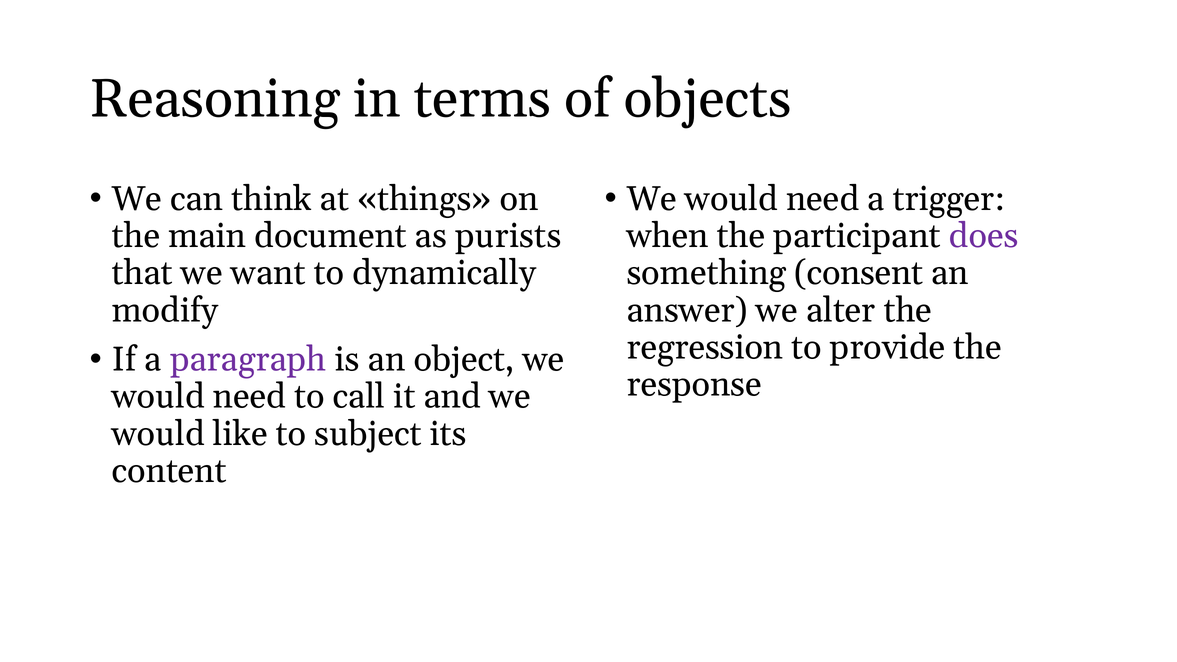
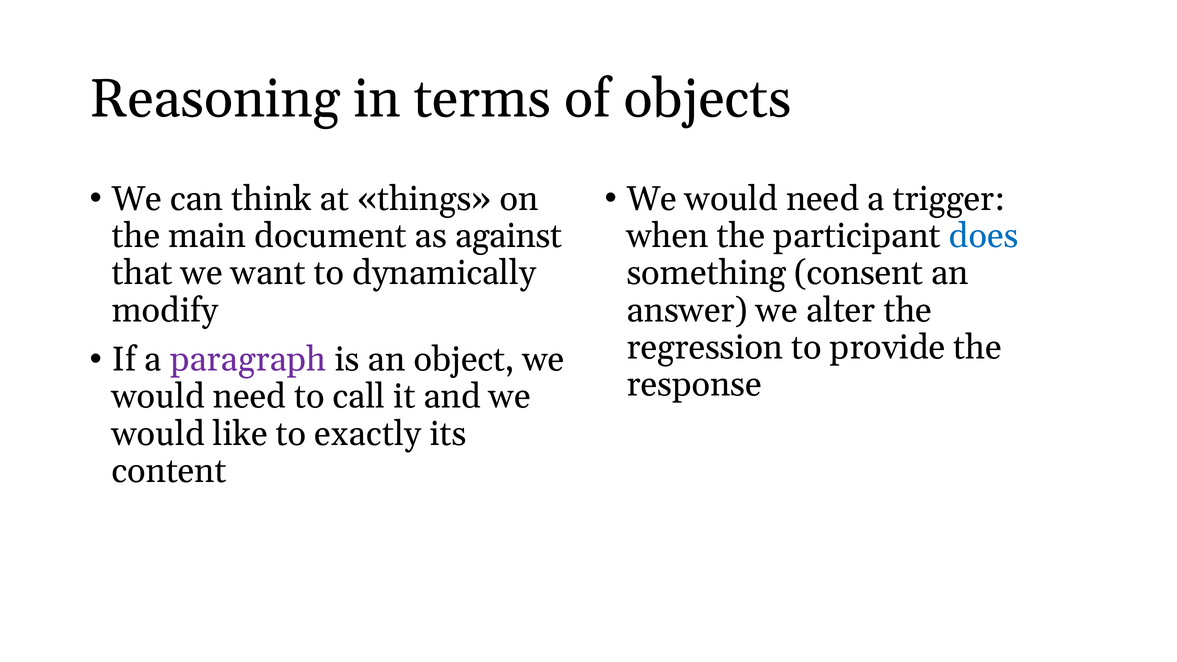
purists: purists -> against
does colour: purple -> blue
subject: subject -> exactly
